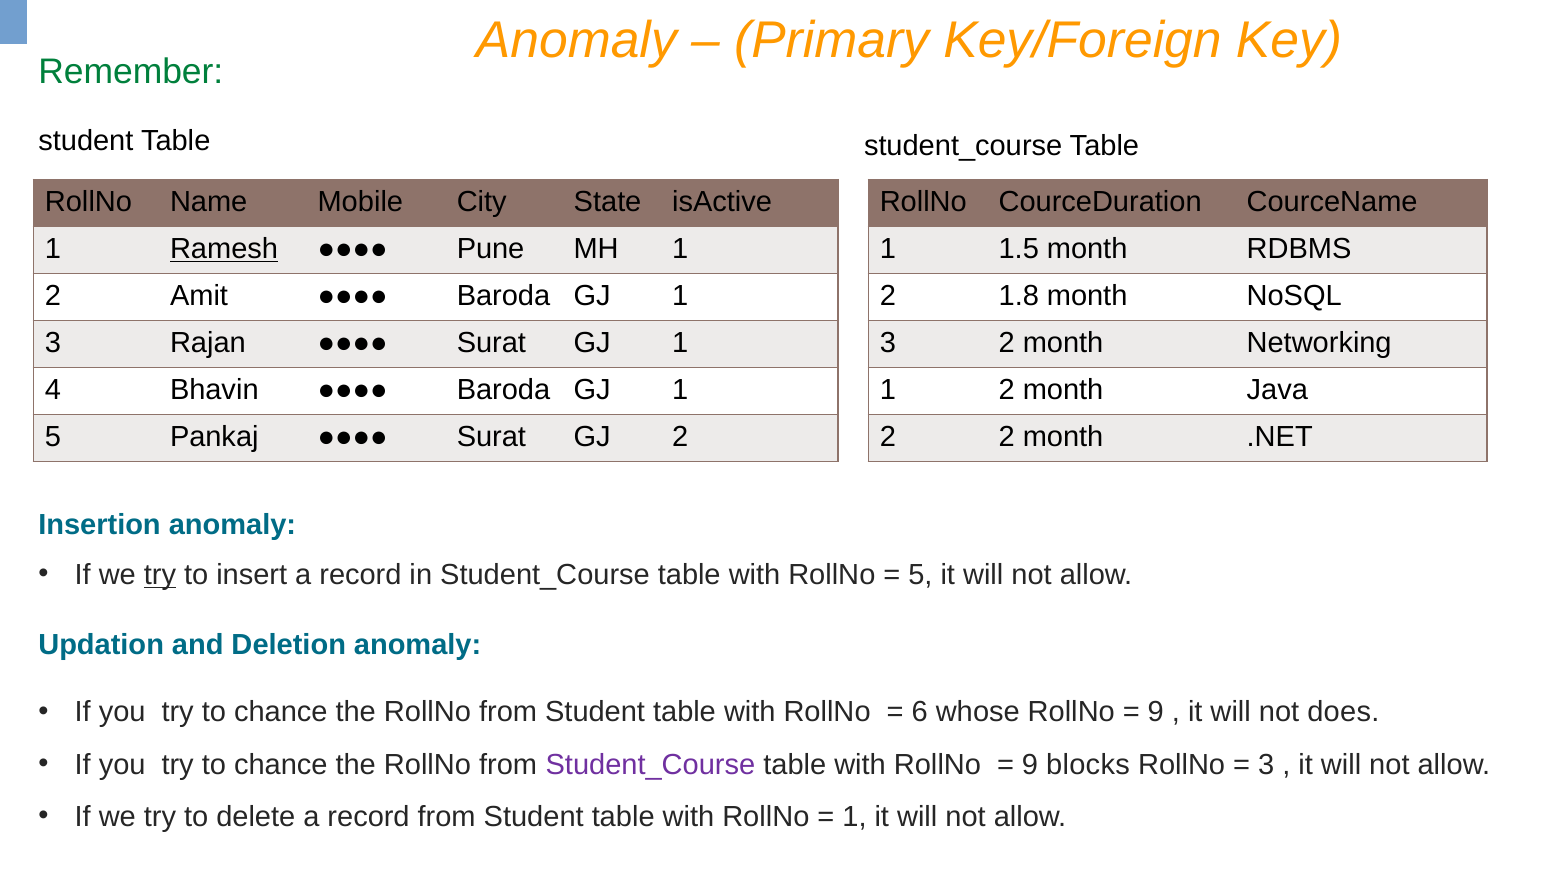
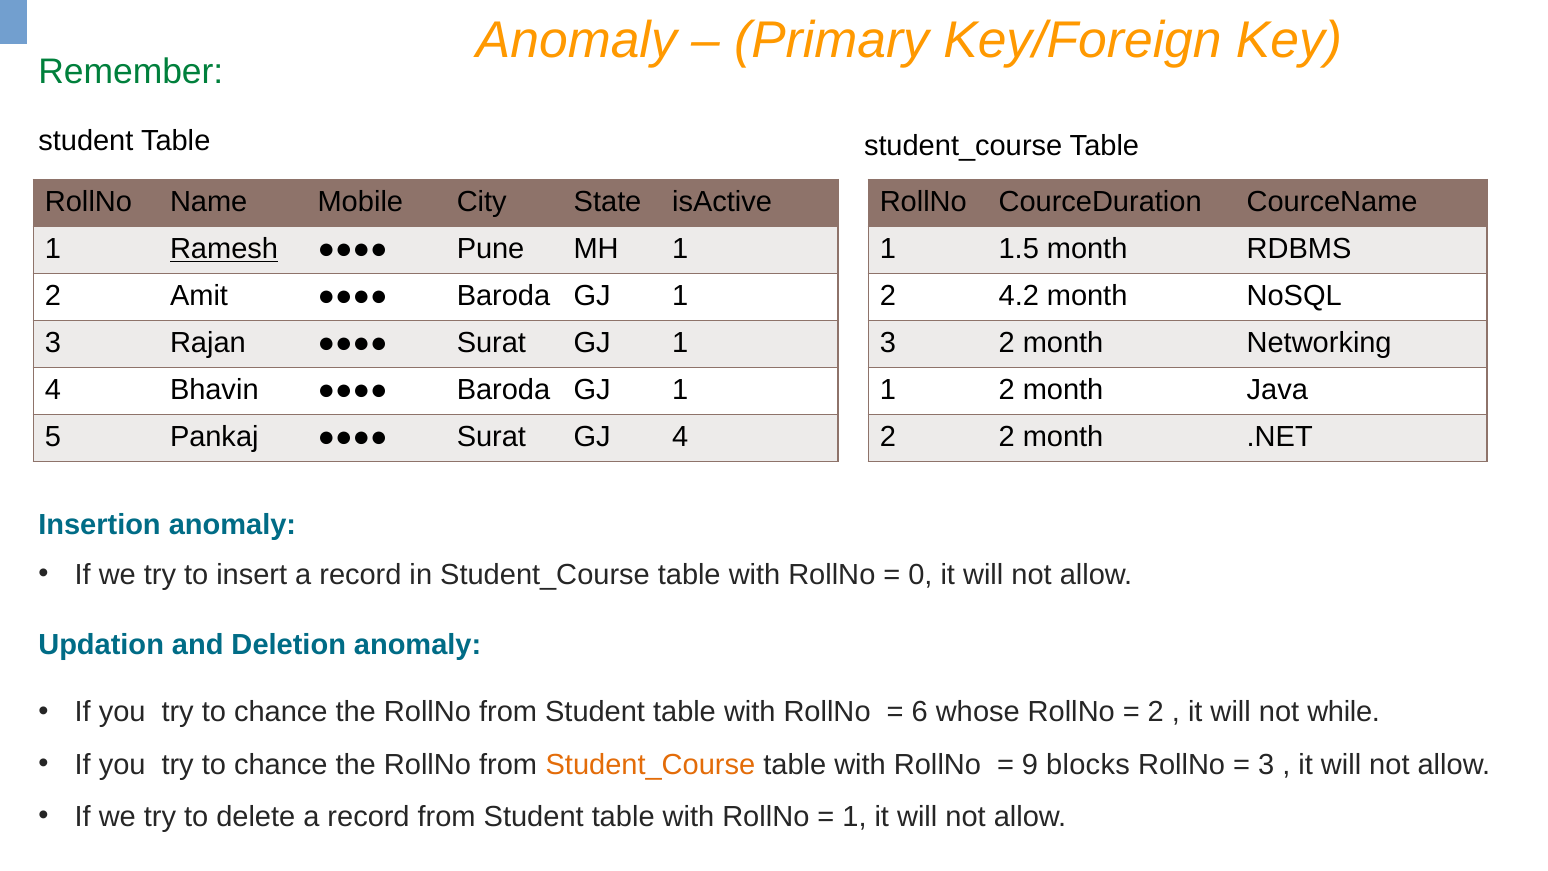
1.8: 1.8 -> 4.2
GJ 2: 2 -> 4
try at (160, 575) underline: present -> none
5 at (920, 575): 5 -> 0
9 at (1156, 712): 9 -> 2
does: does -> while
Student_Course at (650, 764) colour: purple -> orange
